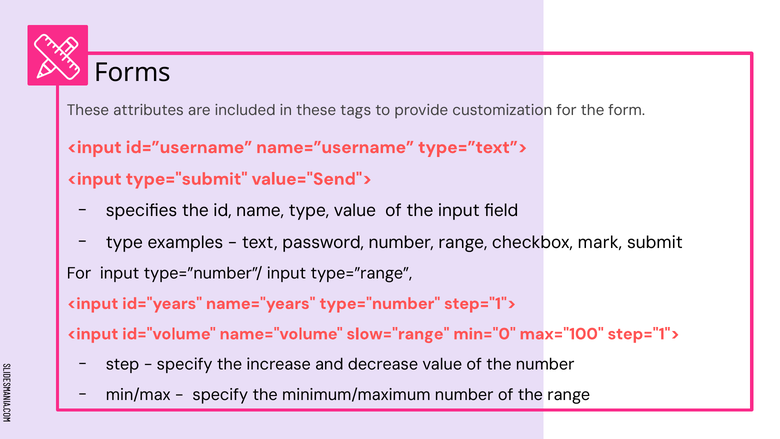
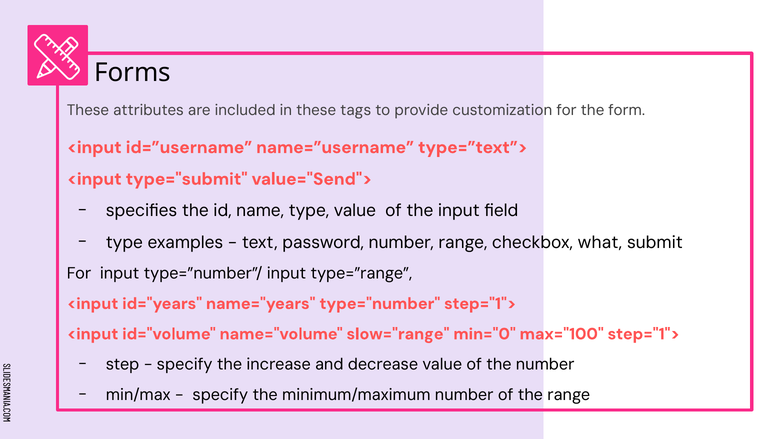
mark: mark -> what
